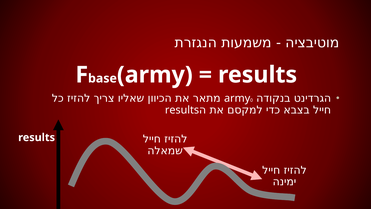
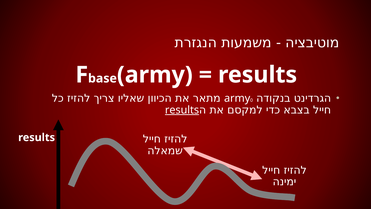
results at (182, 110) underline: none -> present
